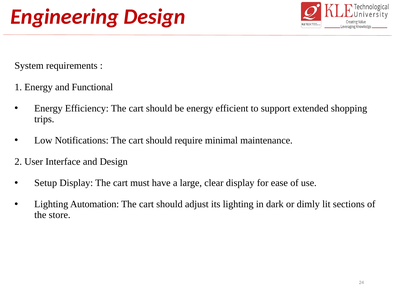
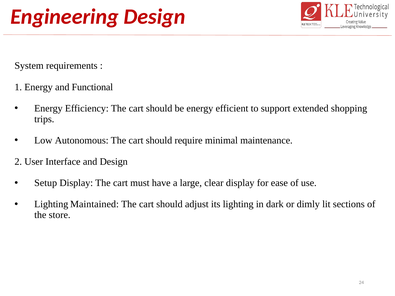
Notifications: Notifications -> Autonomous
Automation: Automation -> Maintained
